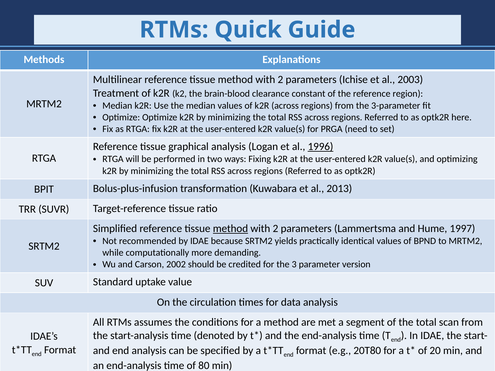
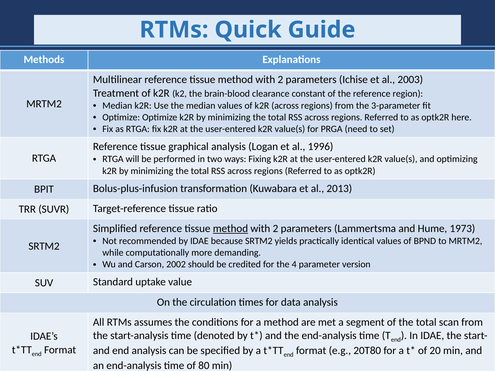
1996 underline: present -> none
1997: 1997 -> 1973
3: 3 -> 4
